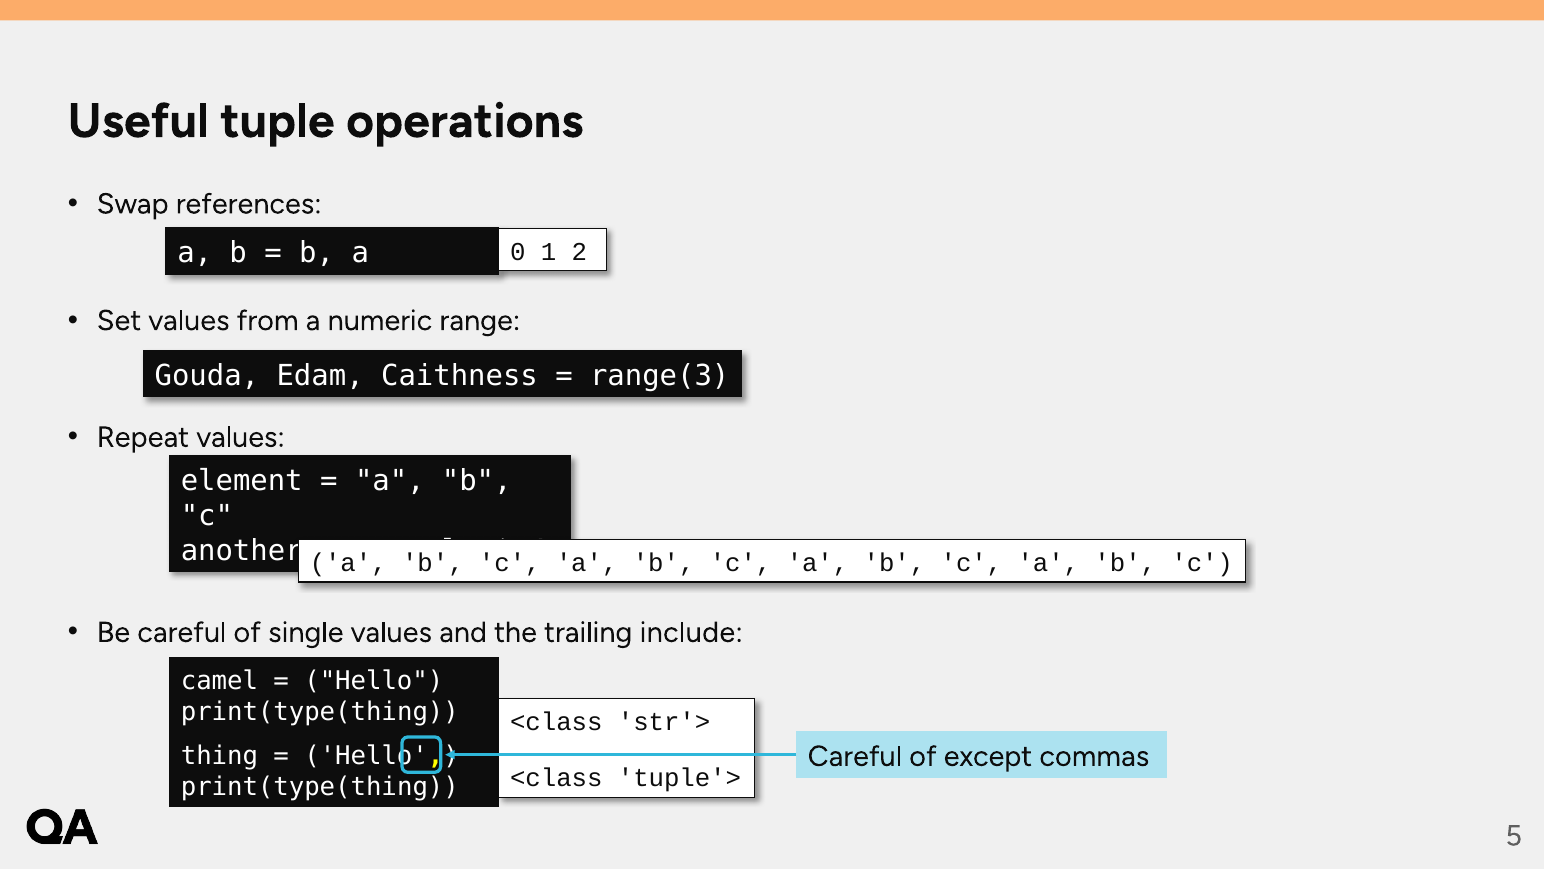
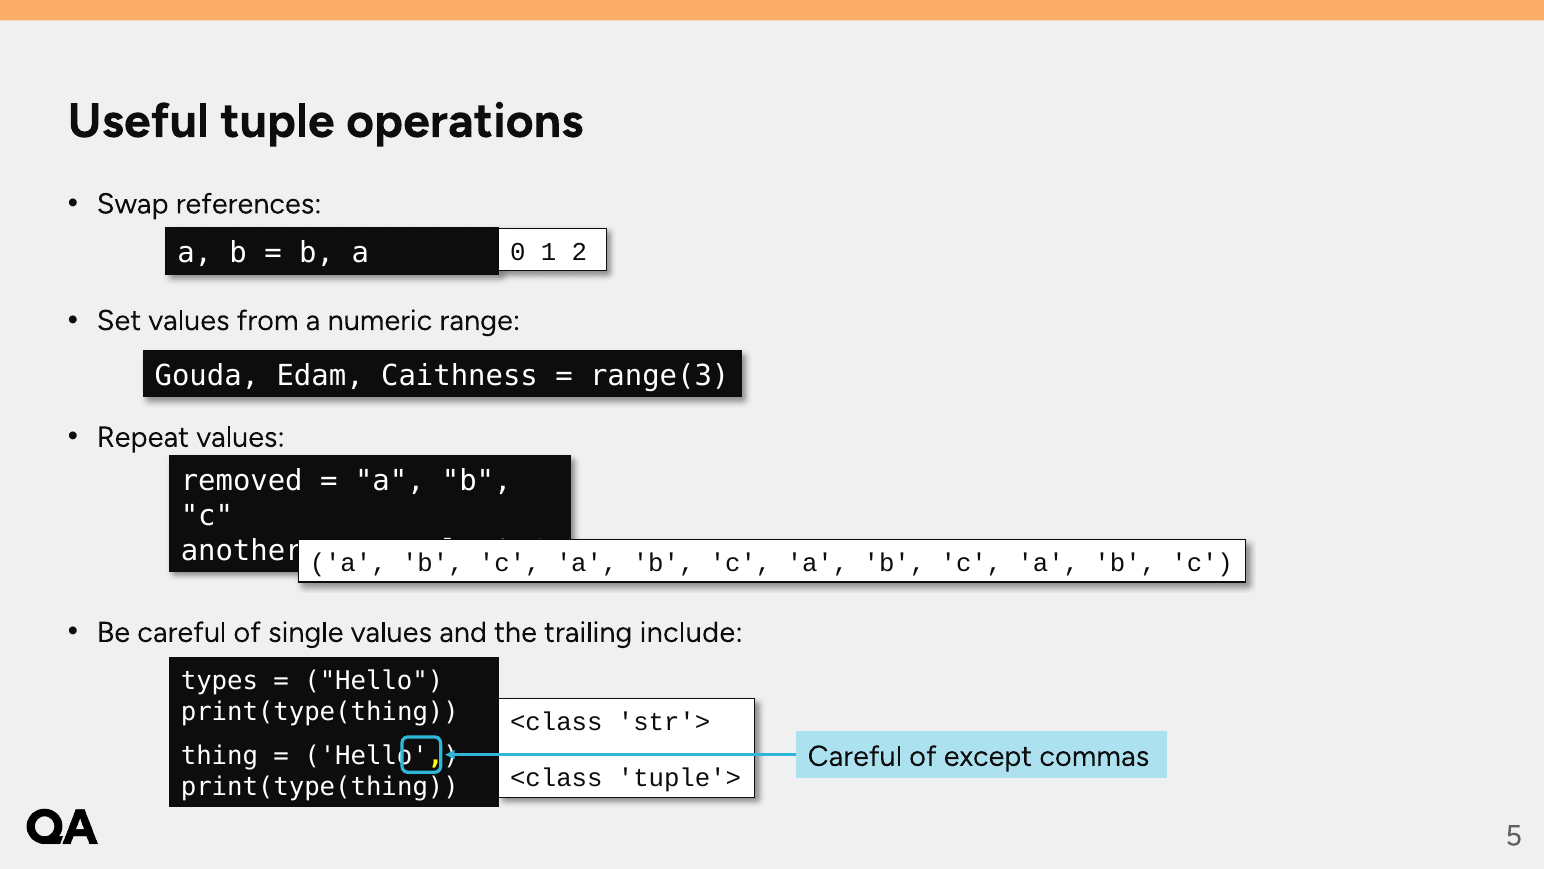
element: element -> removed
camel: camel -> types
